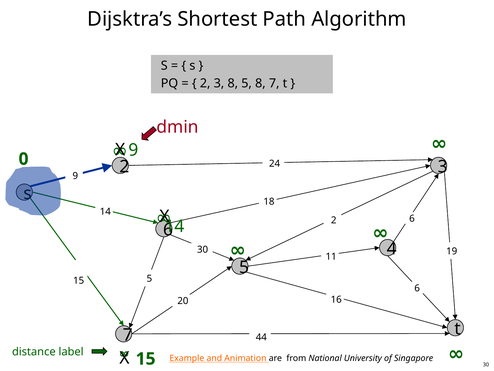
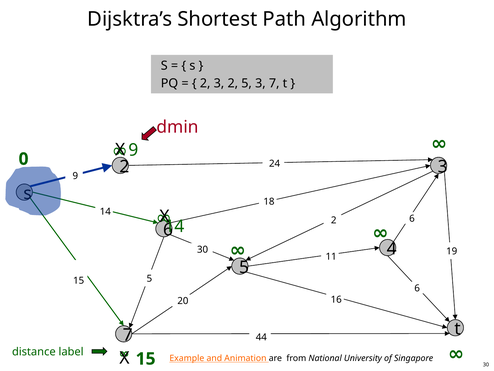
3 8: 8 -> 2
5 8: 8 -> 3
